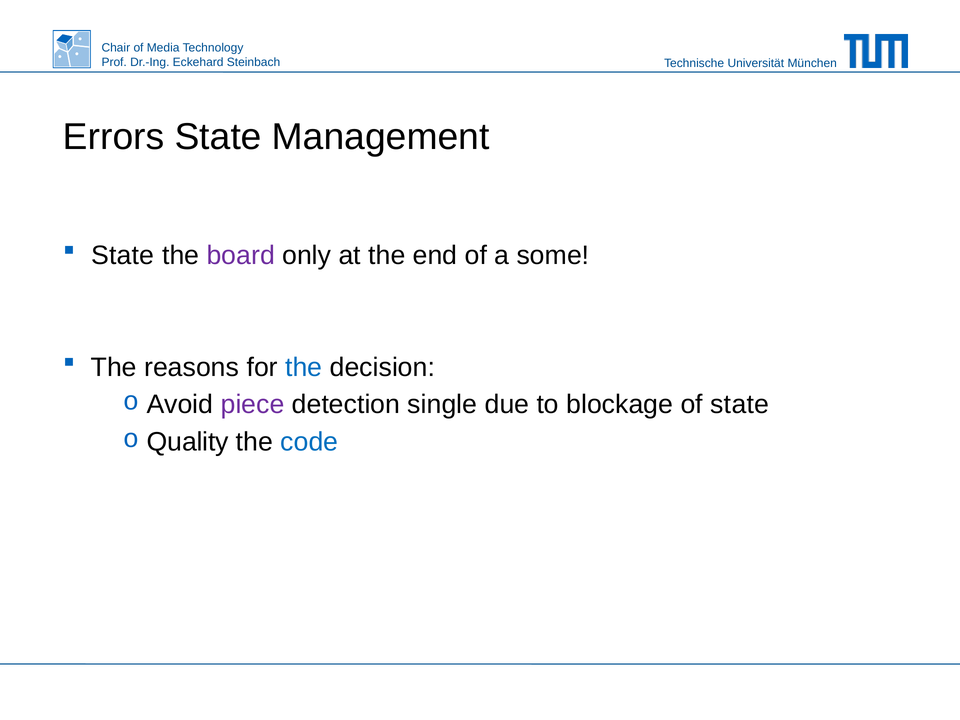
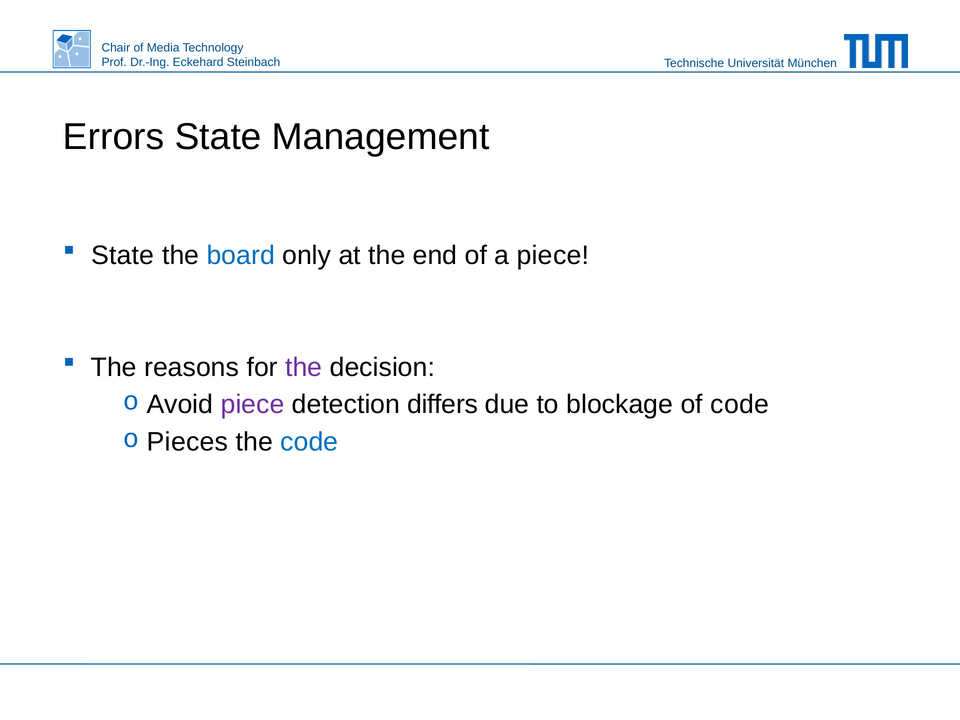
board colour: purple -> blue
a some: some -> piece
the at (304, 367) colour: blue -> purple
single: single -> differs
of state: state -> code
Quality: Quality -> Pieces
